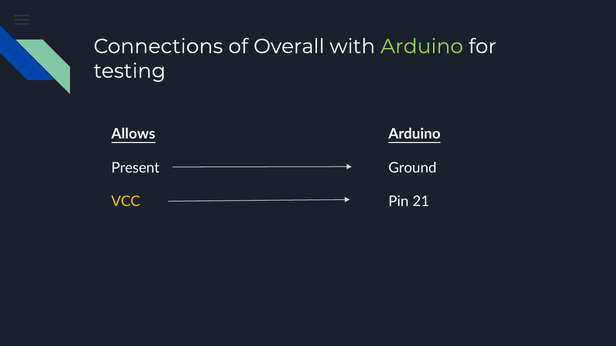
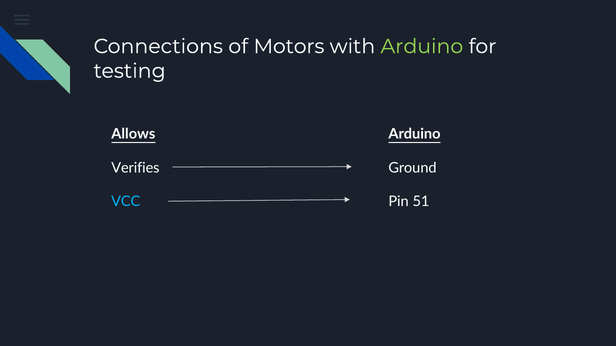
Overall: Overall -> Motors
Present: Present -> Verifies
VCC colour: yellow -> light blue
21: 21 -> 51
